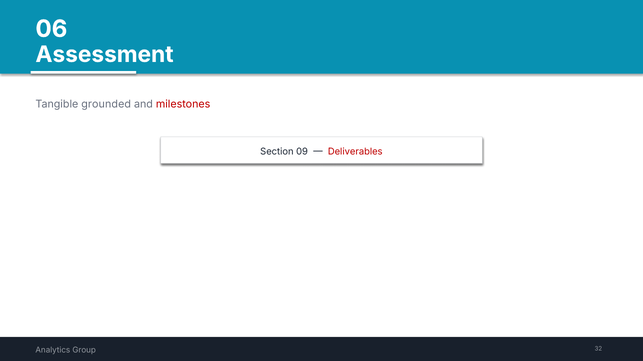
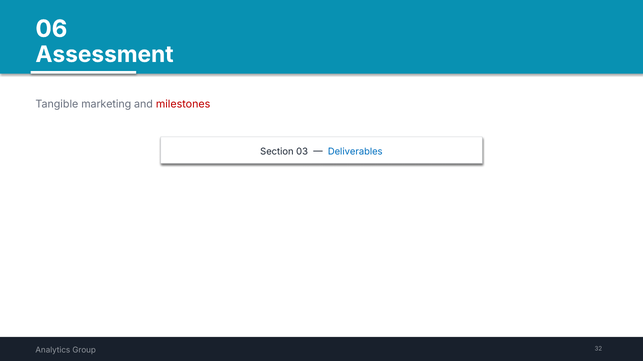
grounded: grounded -> marketing
09: 09 -> 03
Deliverables colour: red -> blue
